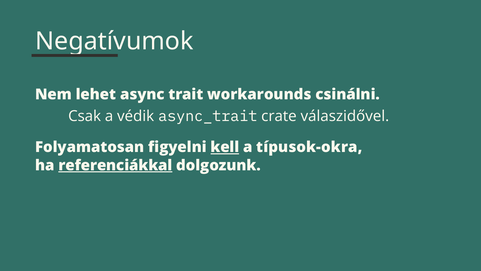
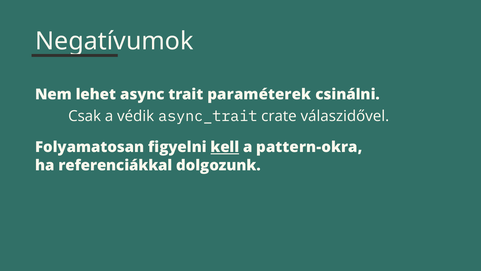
workarounds: workarounds -> paraméterek
típusok-okra: típusok-okra -> pattern-okra
referenciákkal underline: present -> none
